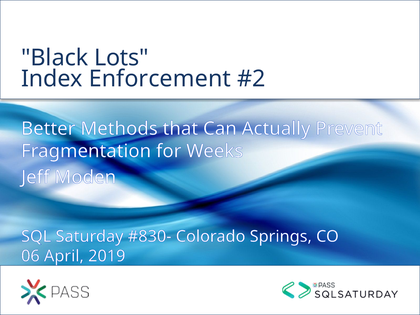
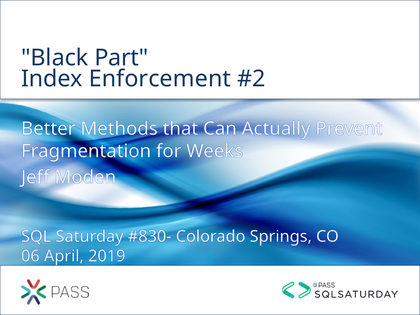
Lots: Lots -> Part
